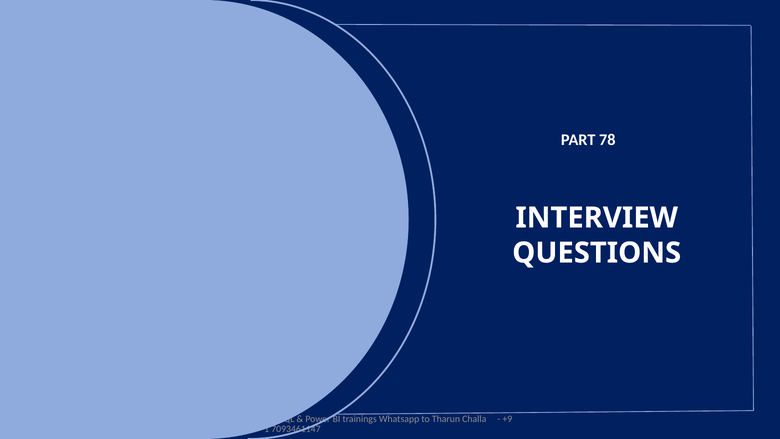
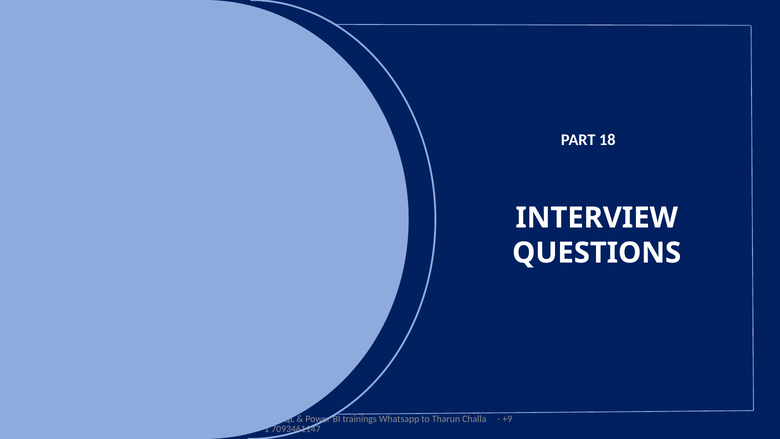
78: 78 -> 18
